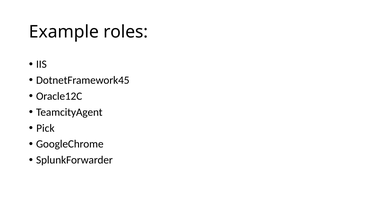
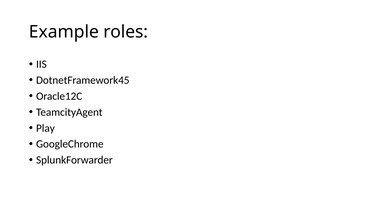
Pick: Pick -> Play
